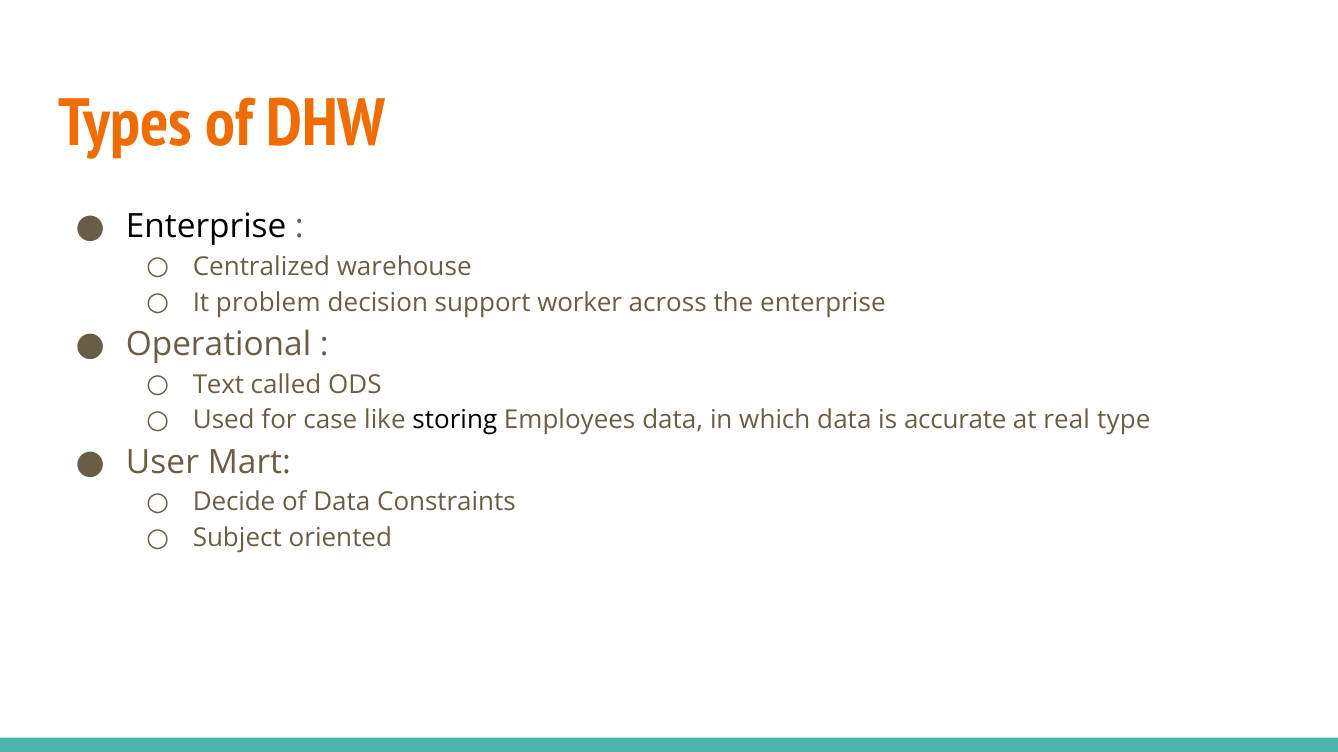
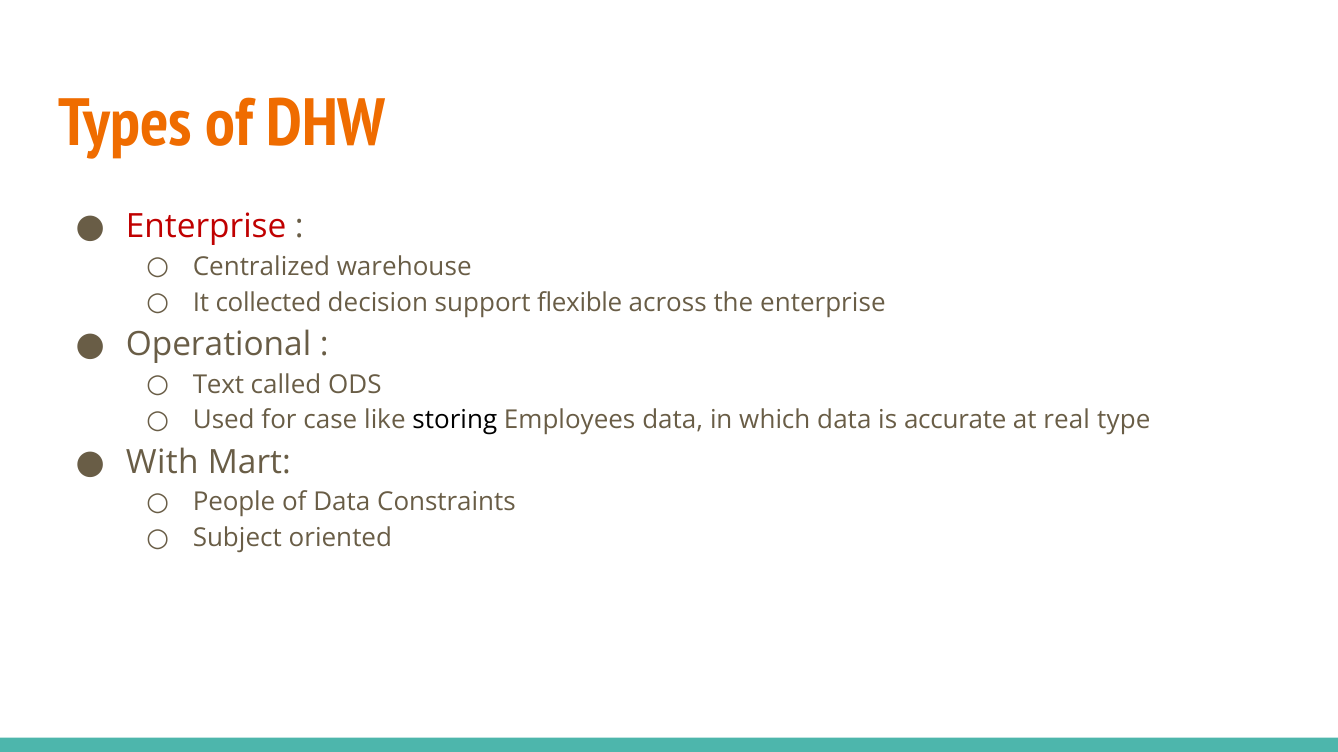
Enterprise at (206, 227) colour: black -> red
problem: problem -> collected
worker: worker -> flexible
User: User -> With
Decide: Decide -> People
